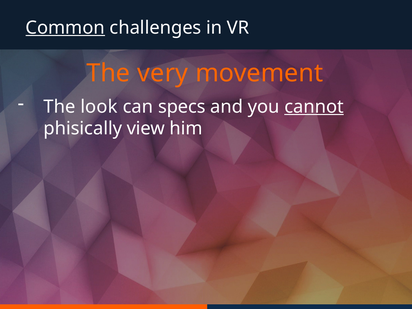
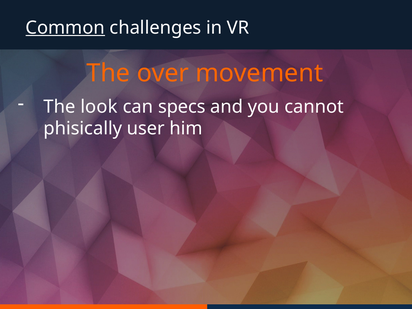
very: very -> over
cannot underline: present -> none
view: view -> user
